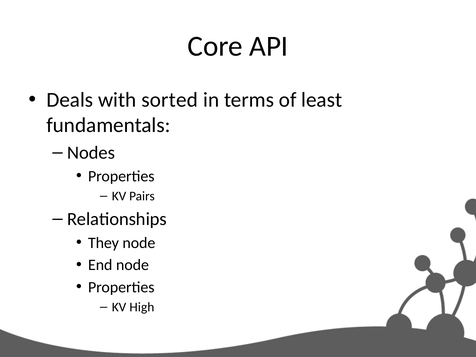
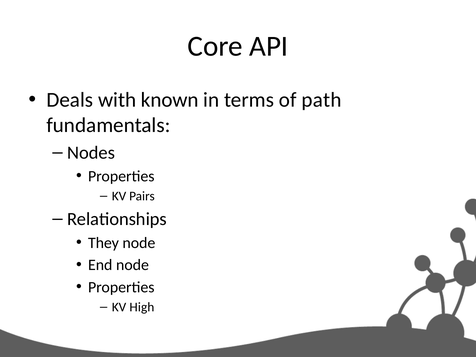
sorted: sorted -> known
least: least -> path
